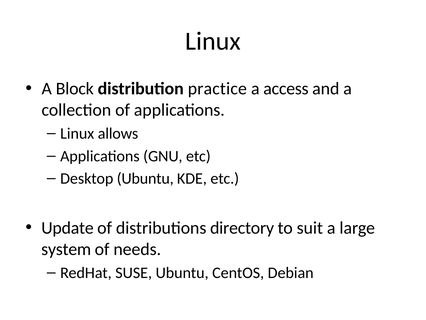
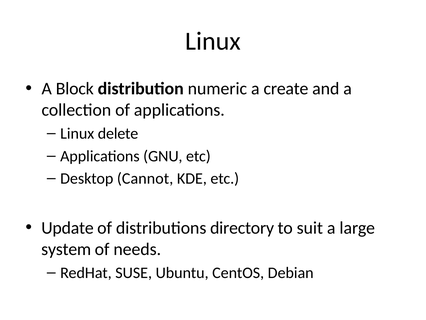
practice: practice -> numeric
access: access -> create
allows: allows -> delete
Desktop Ubuntu: Ubuntu -> Cannot
